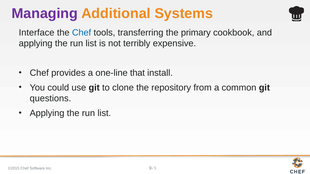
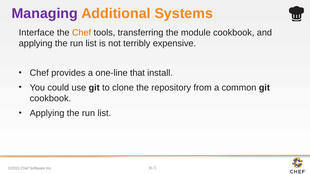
Chef at (82, 33) colour: blue -> orange
primary: primary -> module
questions at (50, 99): questions -> cookbook
